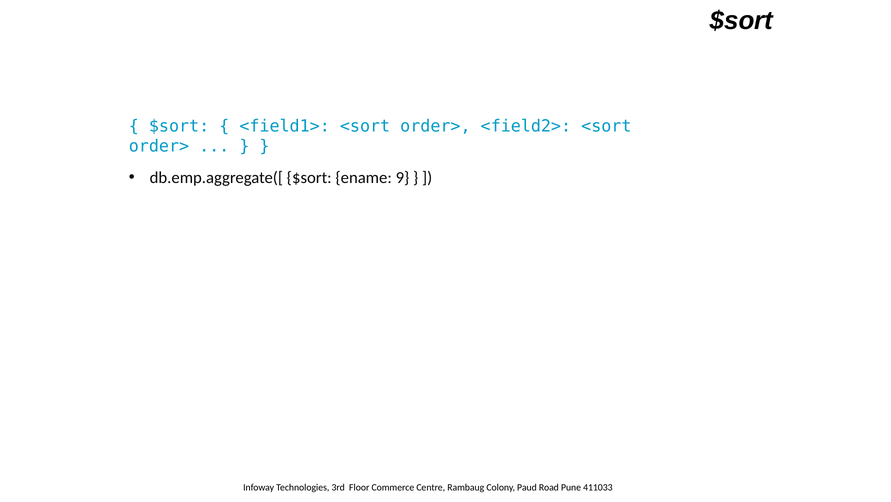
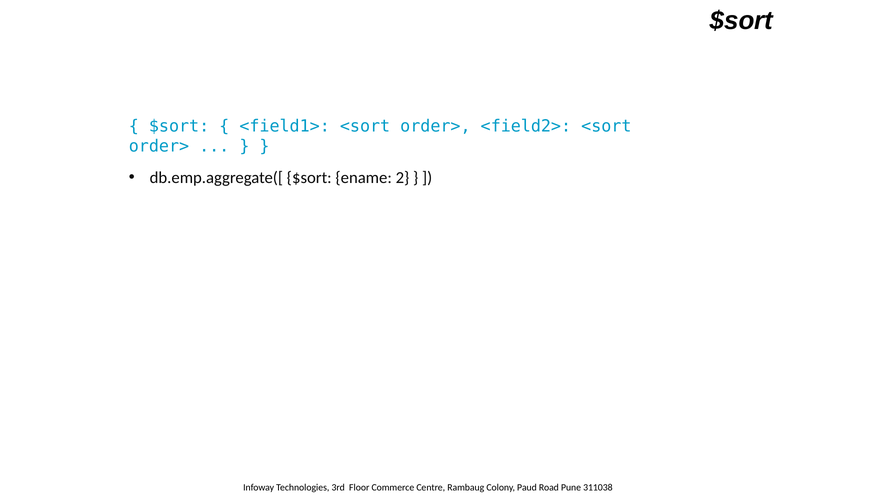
9: 9 -> 2
411033: 411033 -> 311038
